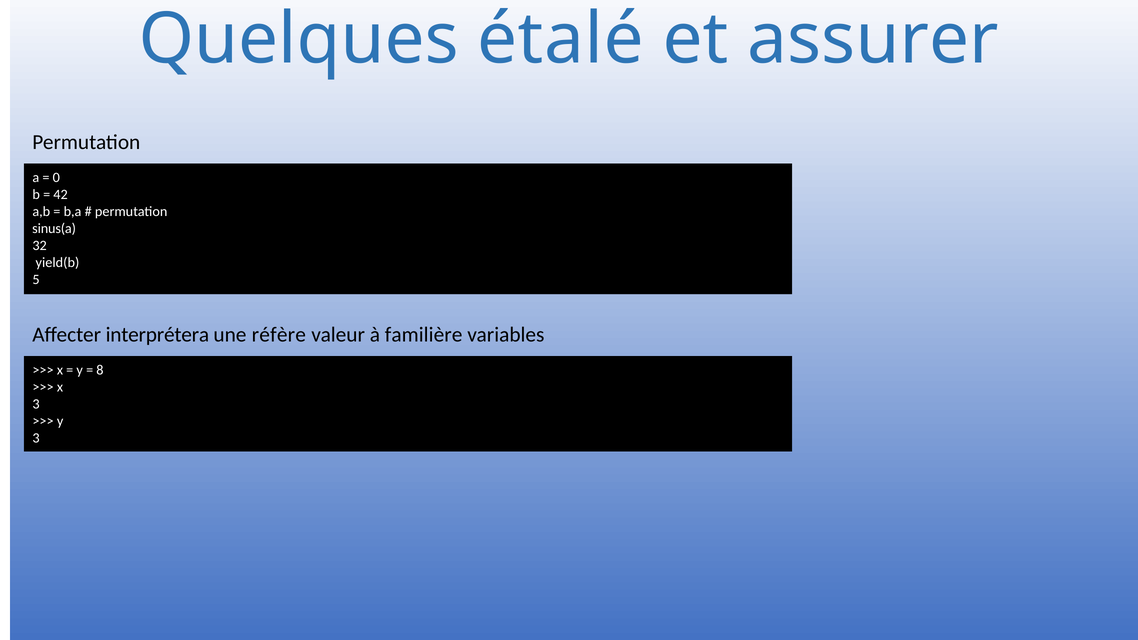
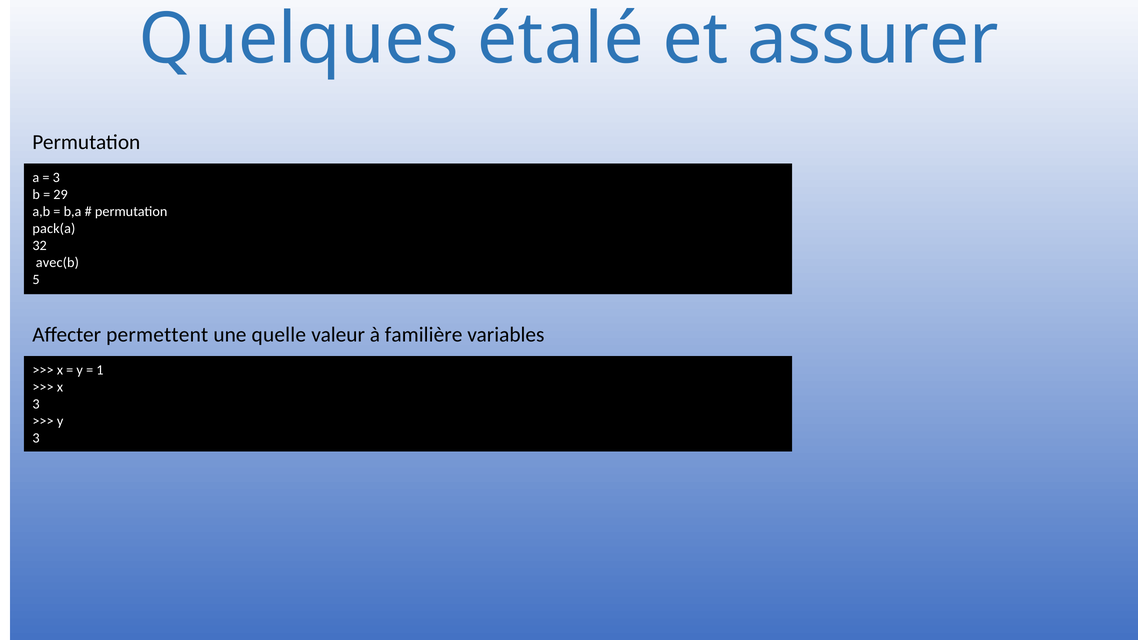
0 at (56, 177): 0 -> 3
42: 42 -> 29
sinus(a: sinus(a -> pack(a
yield(b: yield(b -> avec(b
interprétera: interprétera -> permettent
réfère: réfère -> quelle
8: 8 -> 1
